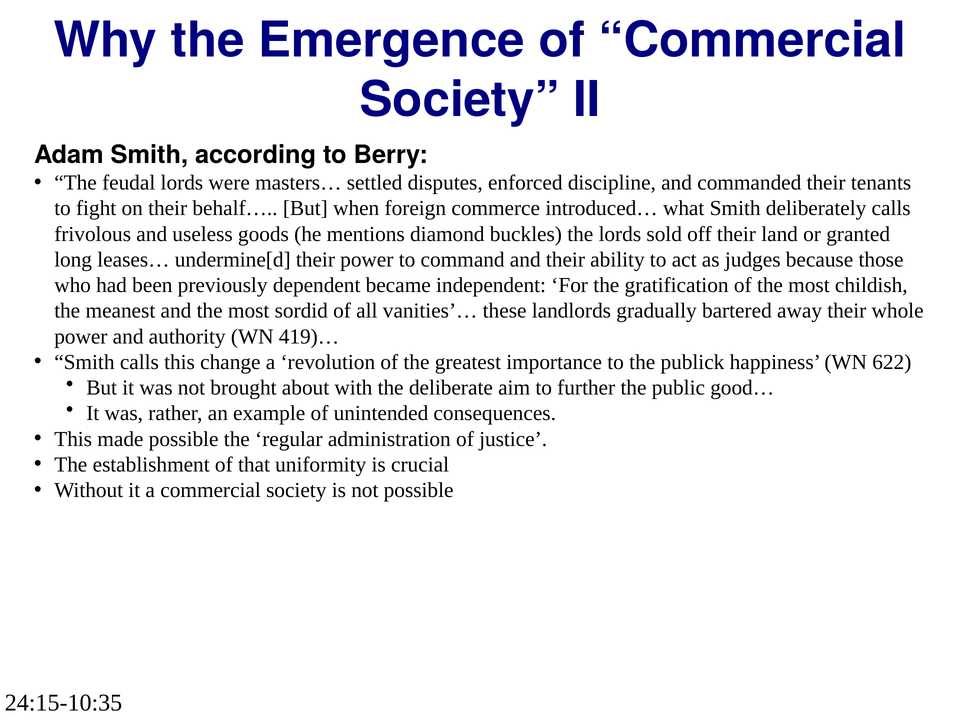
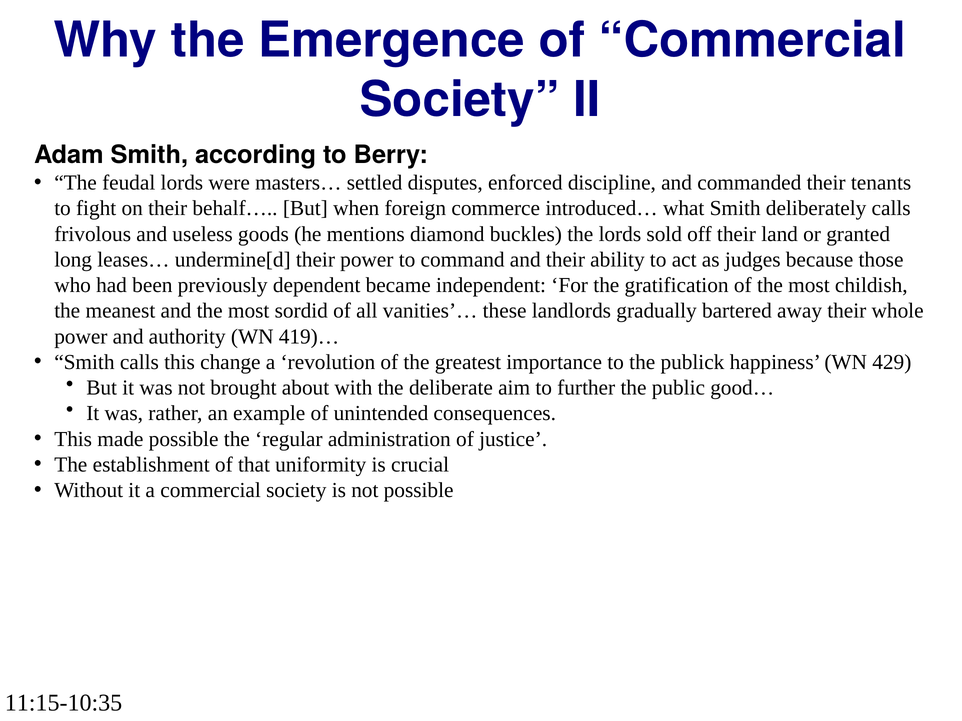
622: 622 -> 429
24:15-10:35: 24:15-10:35 -> 11:15-10:35
